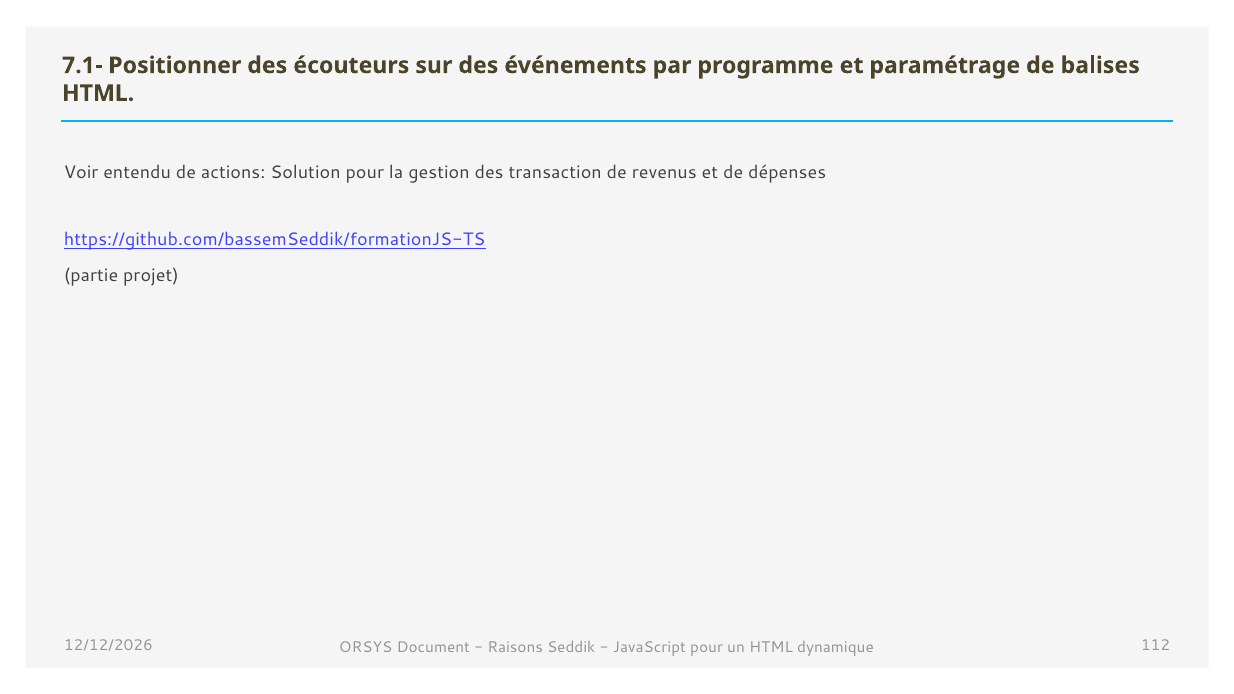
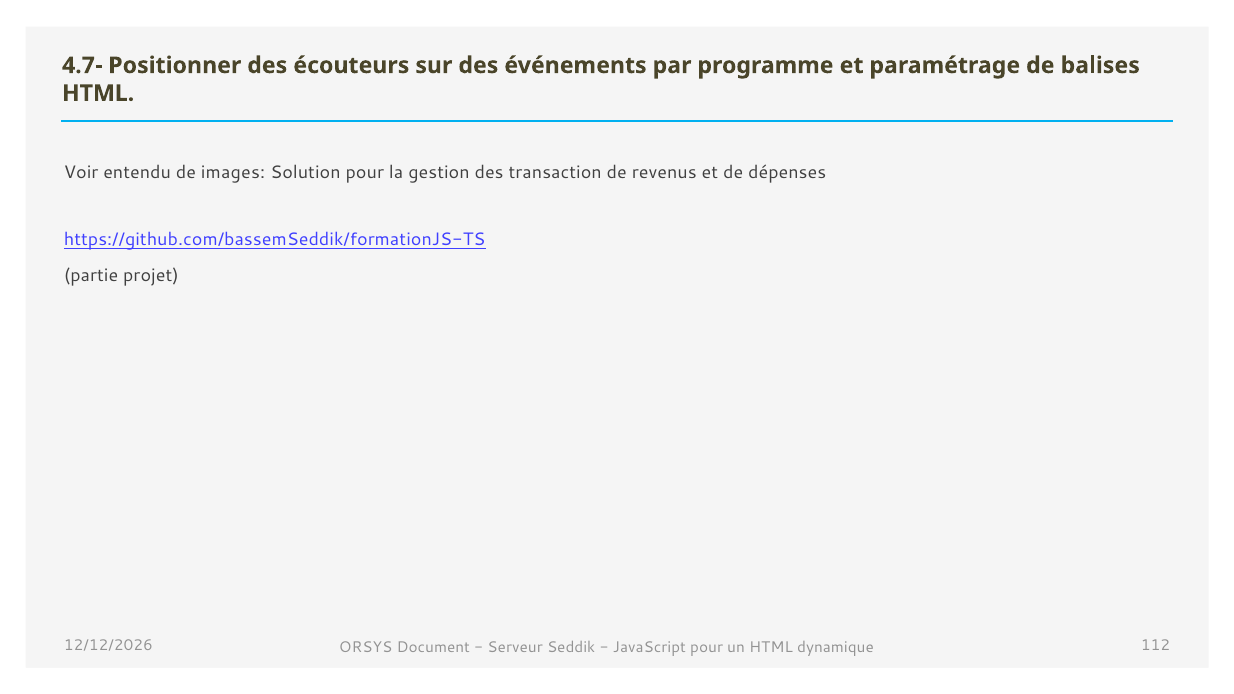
7.1-: 7.1- -> 4.7-
actions: actions -> images
Raisons: Raisons -> Serveur
